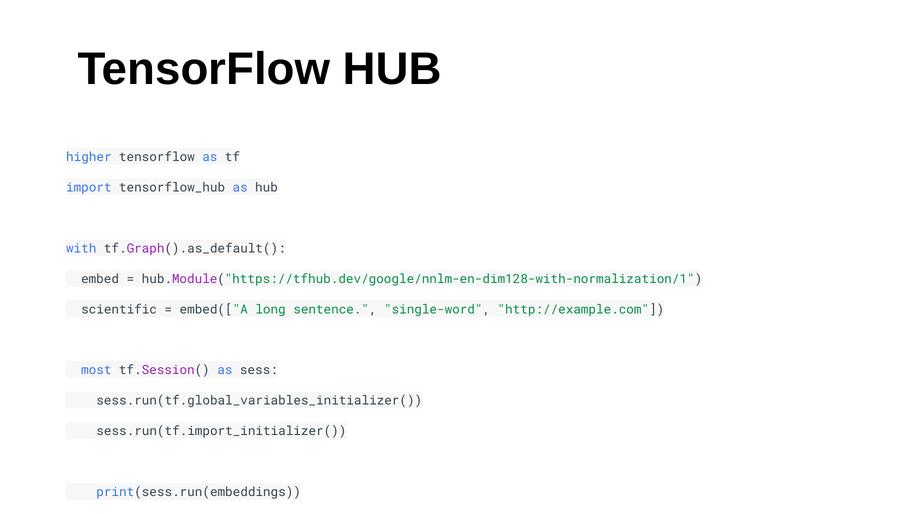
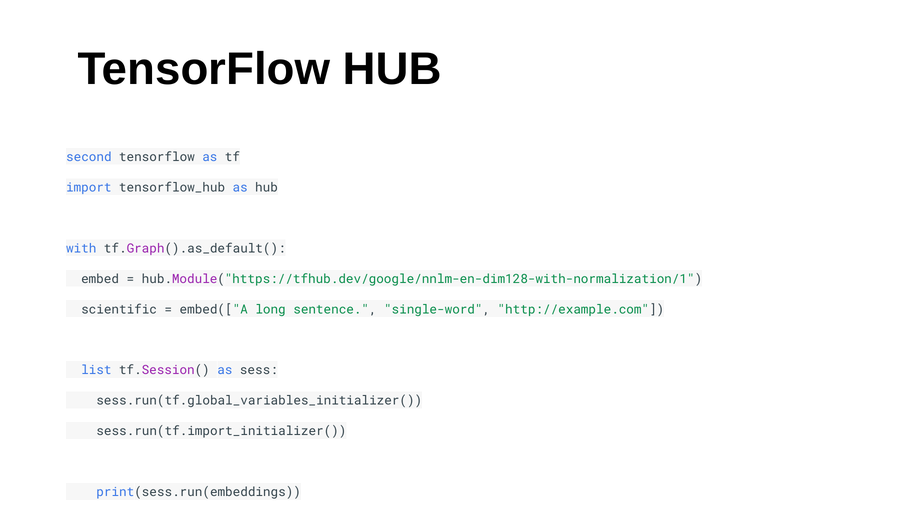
higher: higher -> second
most: most -> list
